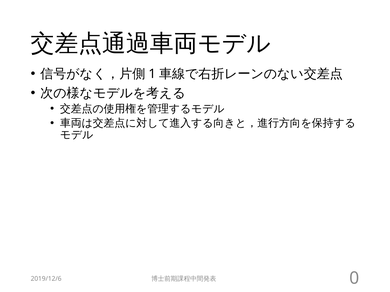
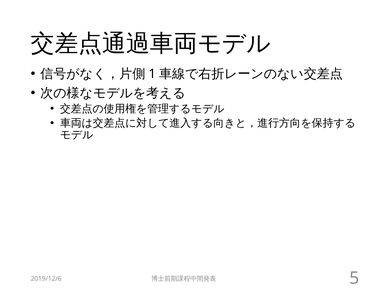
0: 0 -> 5
